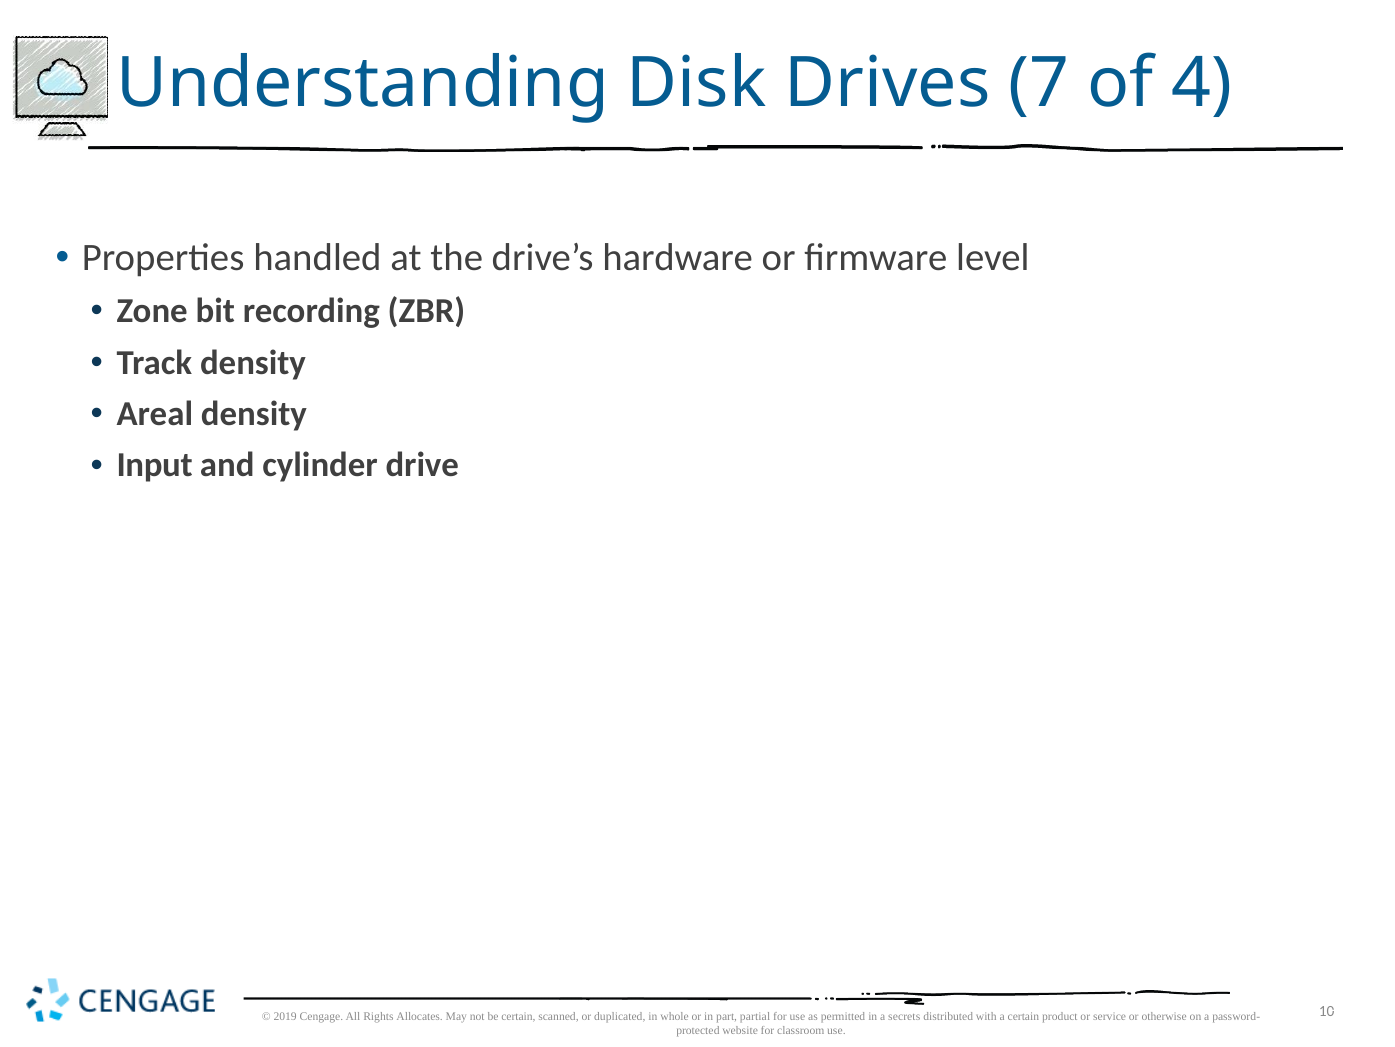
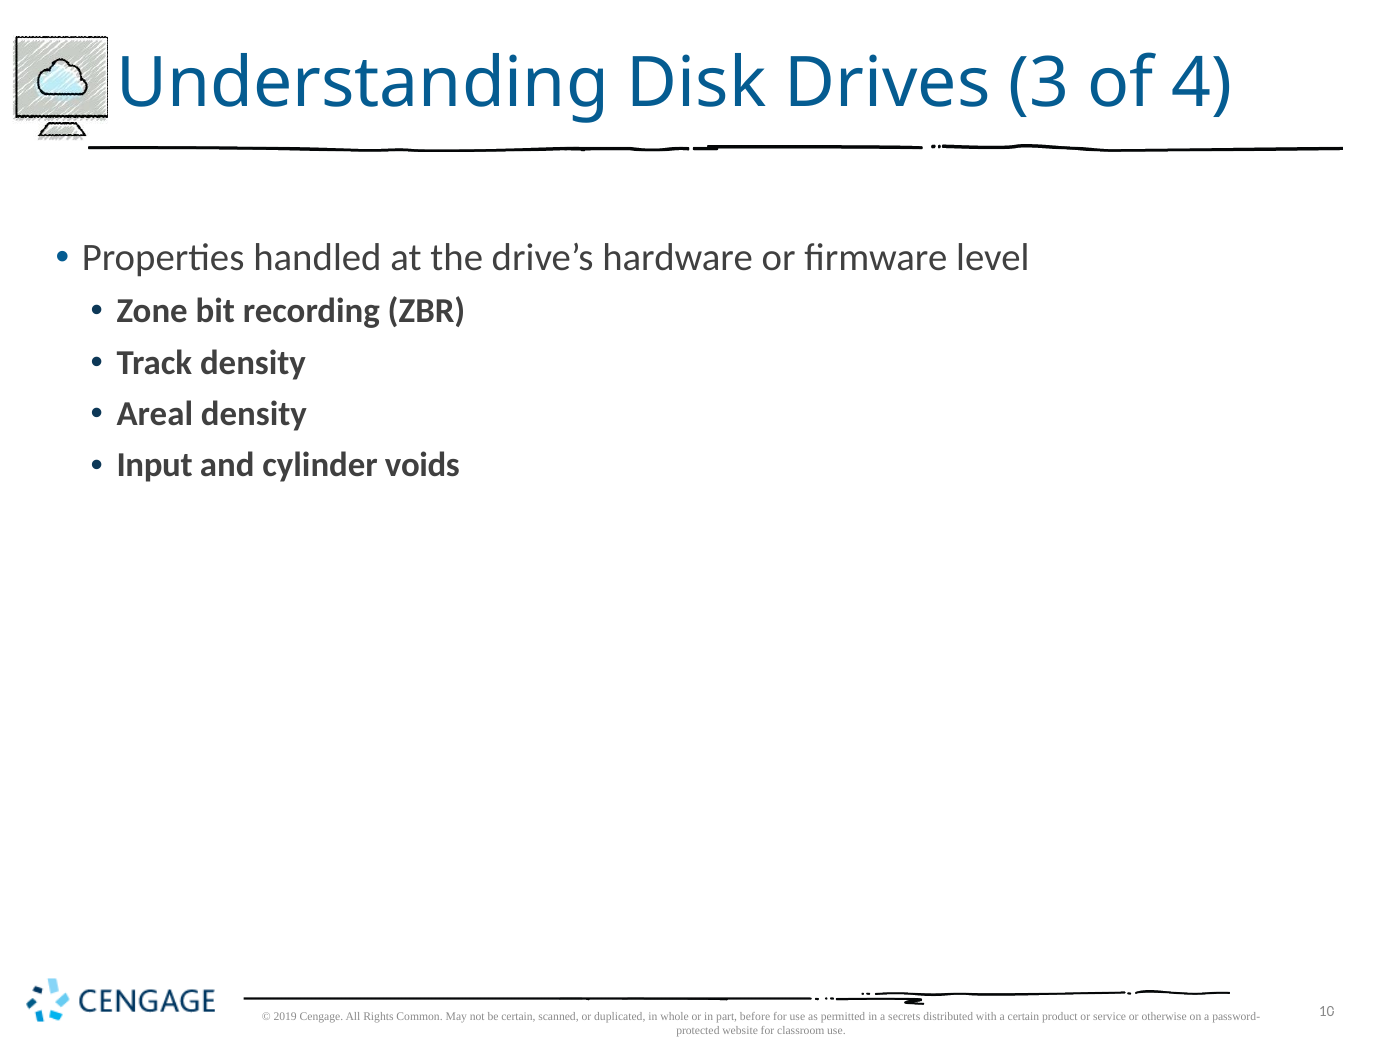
7: 7 -> 3
drive: drive -> voids
Allocates: Allocates -> Common
partial: partial -> before
